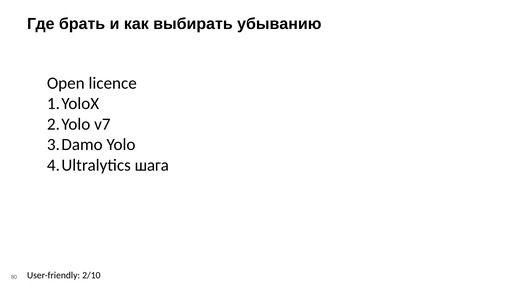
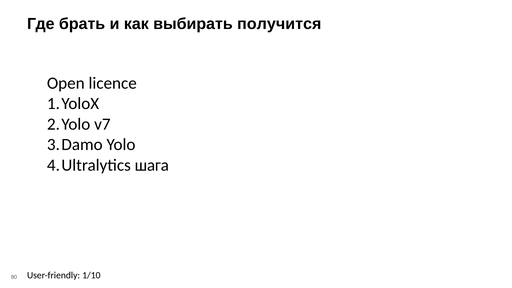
убыванию: убыванию -> получится
2/10: 2/10 -> 1/10
